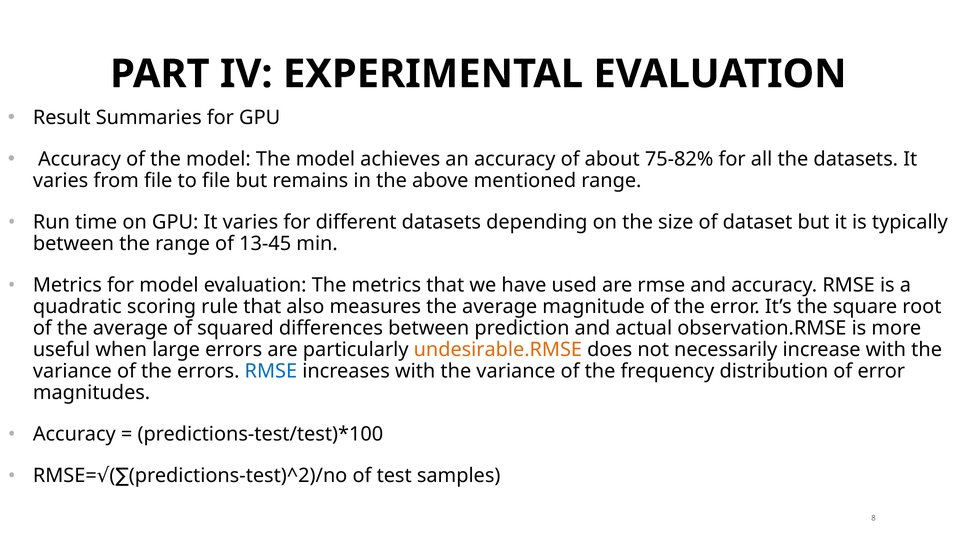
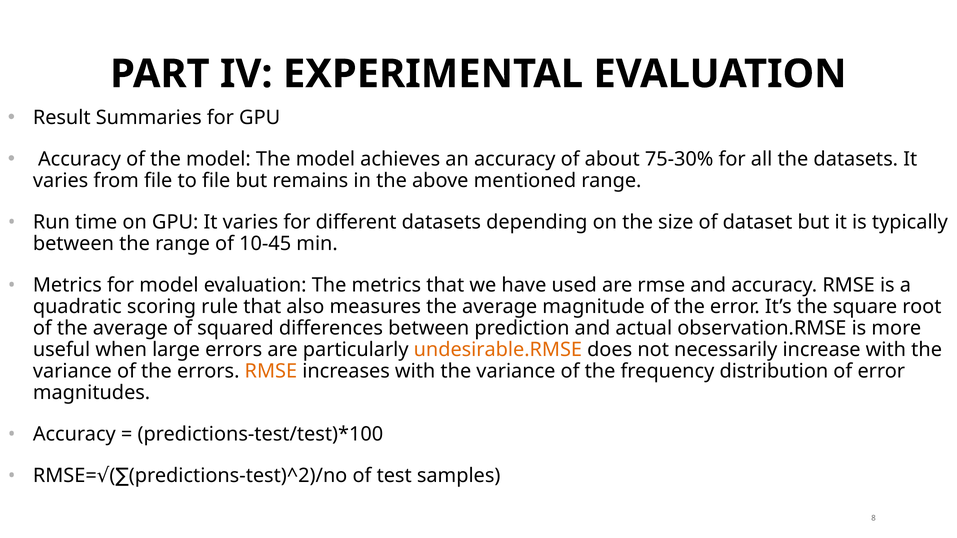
75-82%: 75-82% -> 75-30%
13-45: 13-45 -> 10-45
RMSE at (271, 371) colour: blue -> orange
